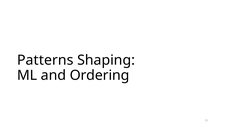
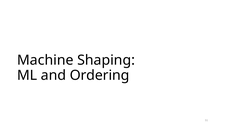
Patterns: Patterns -> Machine
